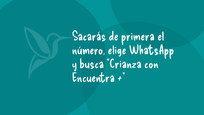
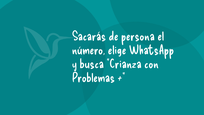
primera: primera -> persona
Encuentra: Encuentra -> Problemas
